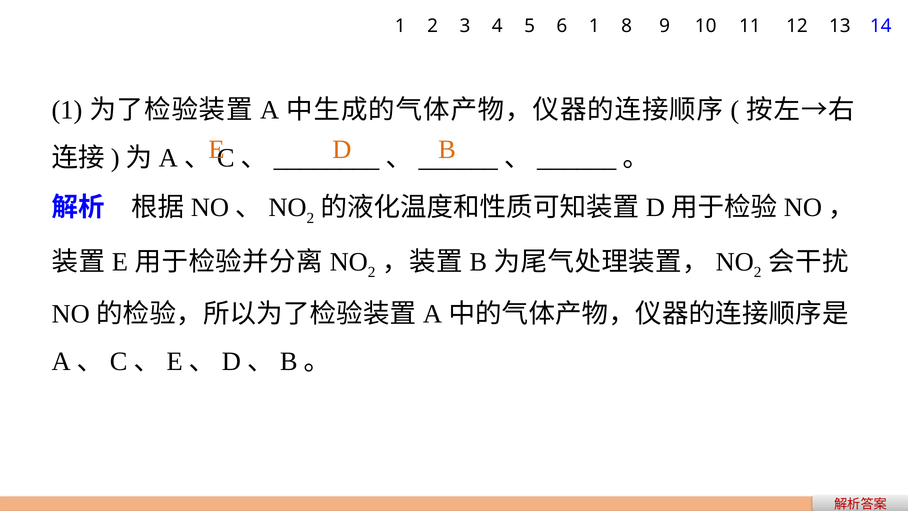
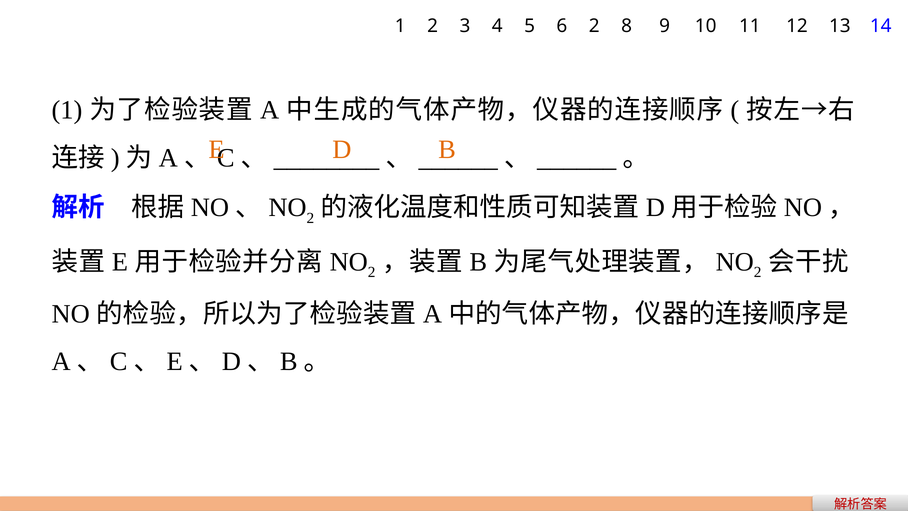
6 1: 1 -> 2
